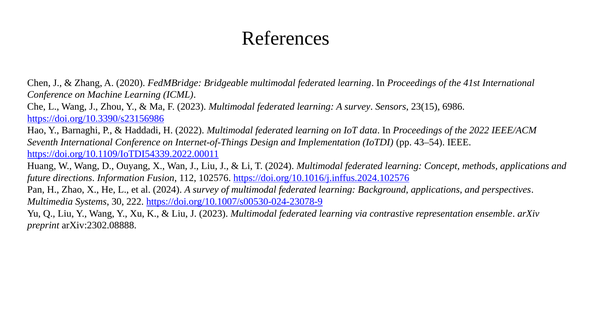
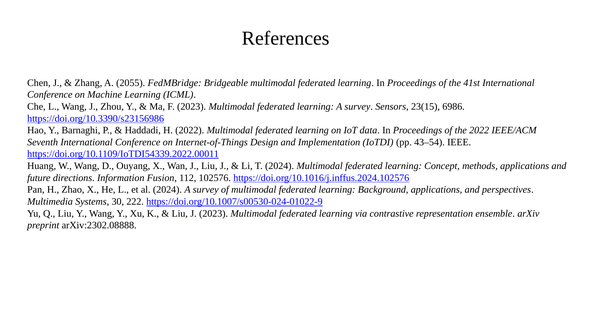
2020: 2020 -> 2055
https://doi.org/10.1007/s00530-024-23078-9: https://doi.org/10.1007/s00530-024-23078-9 -> https://doi.org/10.1007/s00530-024-01022-9
